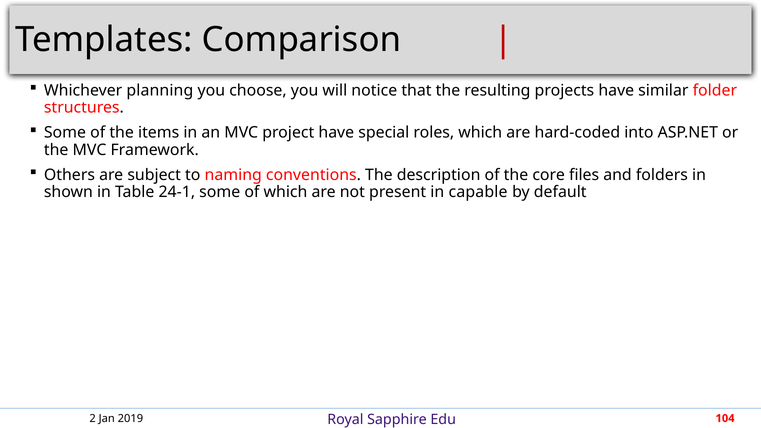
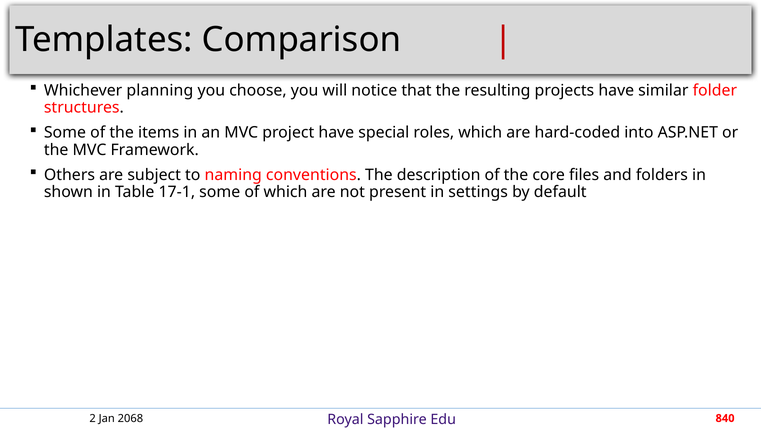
24-1: 24-1 -> 17-1
capable: capable -> settings
2019: 2019 -> 2068
104: 104 -> 840
